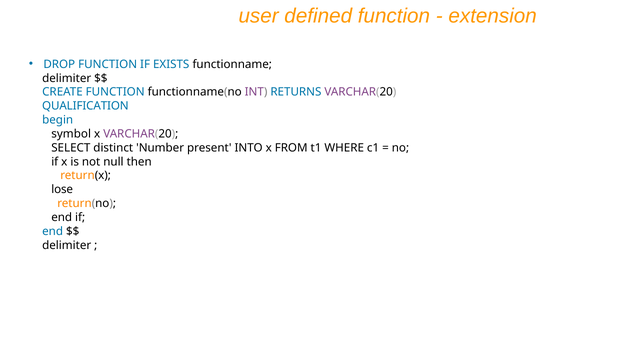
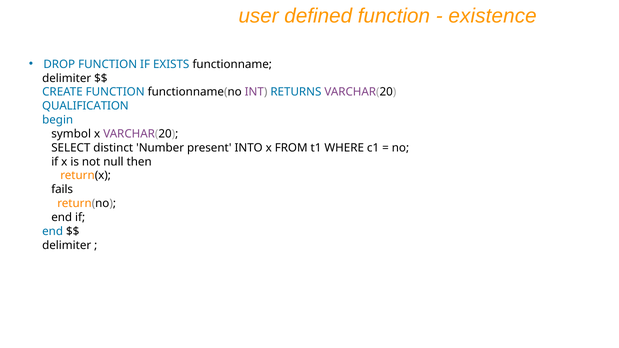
extension: extension -> existence
lose: lose -> fails
